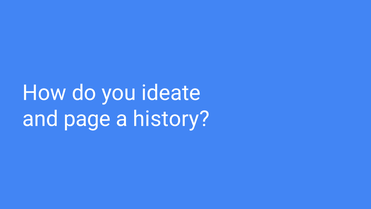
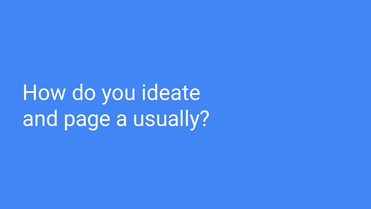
history: history -> usually
